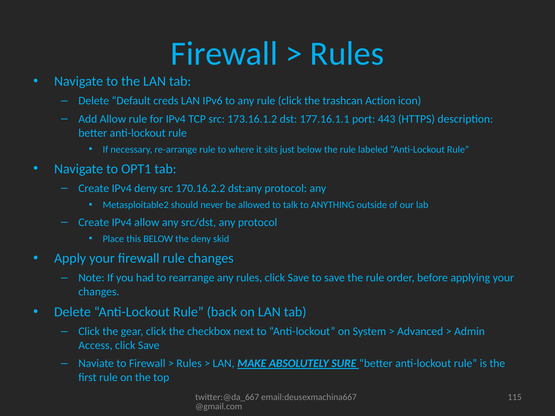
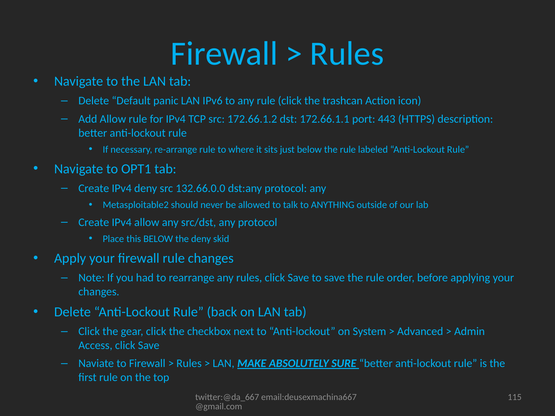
creds: creds -> panic
173.16.1.2: 173.16.1.2 -> 172.66.1.2
177.16.1.1: 177.16.1.1 -> 172.66.1.1
170.16.2.2: 170.16.2.2 -> 132.66.0.0
